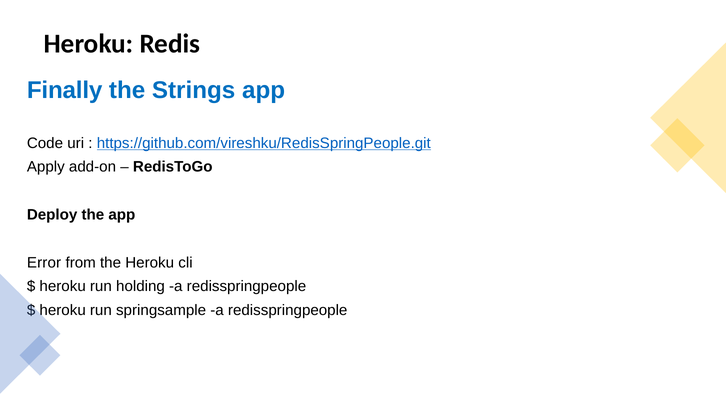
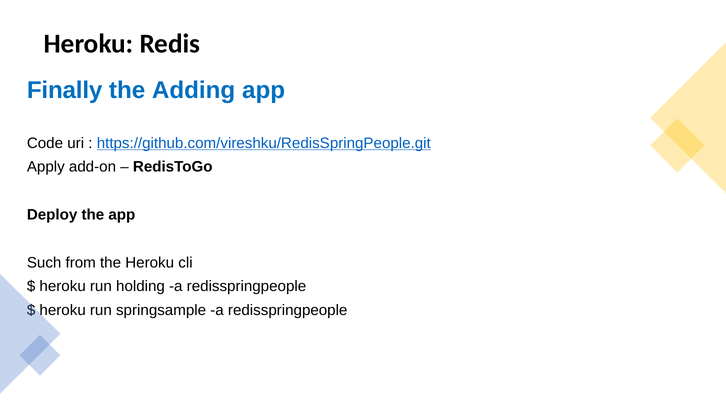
Strings: Strings -> Adding
Error: Error -> Such
